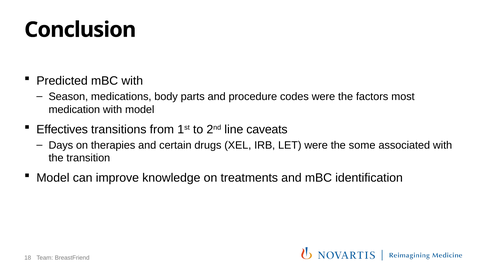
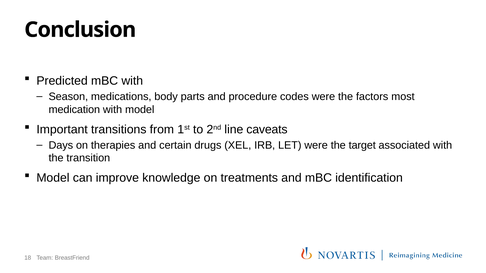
Effectives: Effectives -> Important
some: some -> target
